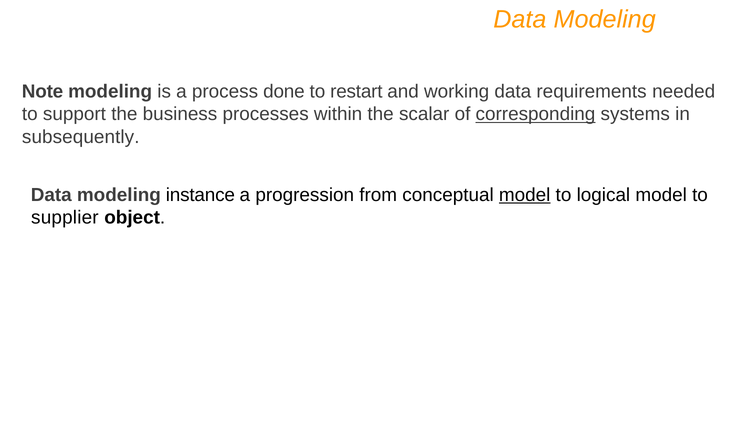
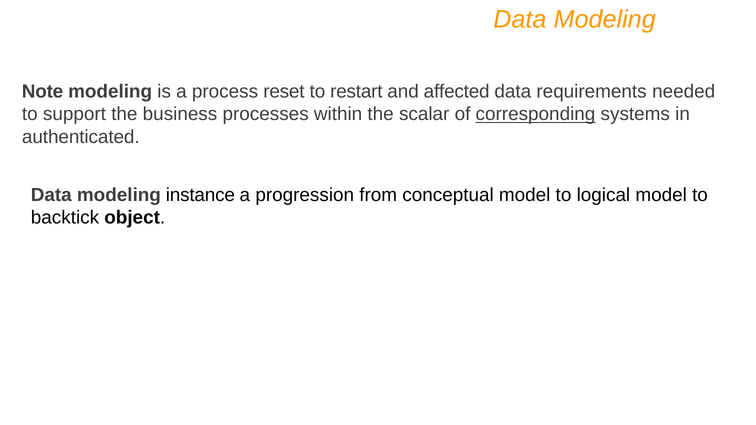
done: done -> reset
working: working -> affected
subsequently: subsequently -> authenticated
model at (525, 195) underline: present -> none
supplier: supplier -> backtick
